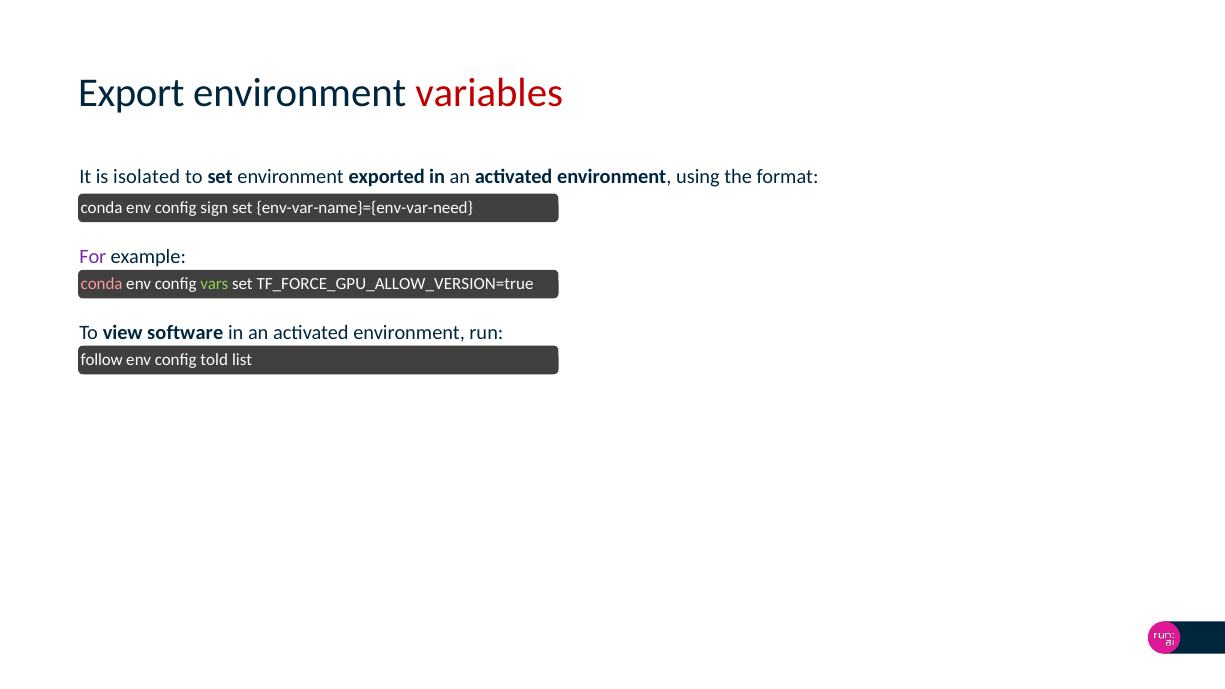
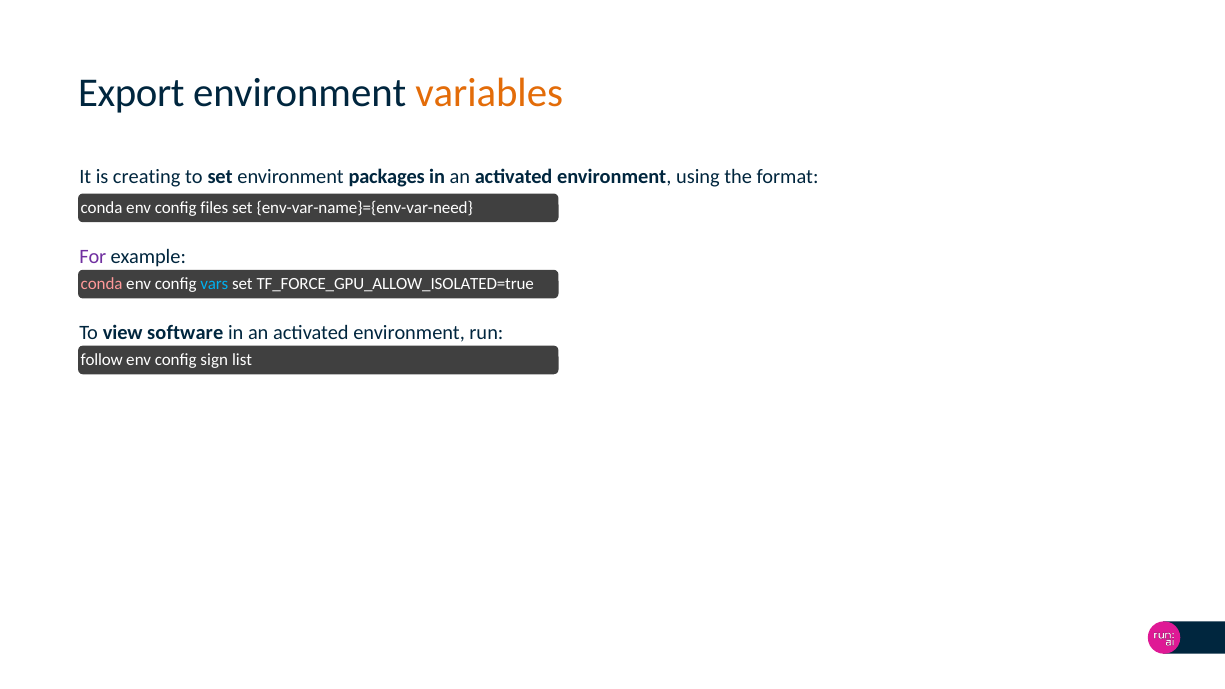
variables colour: red -> orange
isolated: isolated -> creating
exported: exported -> packages
sign: sign -> files
vars colour: light green -> light blue
TF_FORCE_GPU_ALLOW_VERSION=true: TF_FORCE_GPU_ALLOW_VERSION=true -> TF_FORCE_GPU_ALLOW_ISOLATED=true
told: told -> sign
